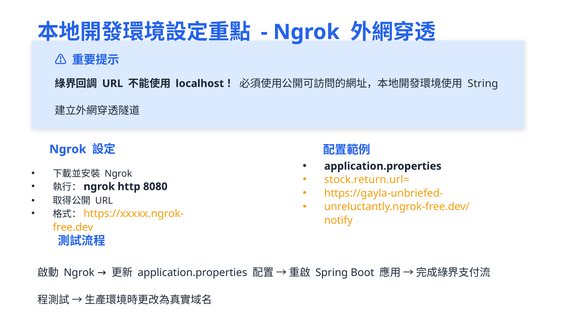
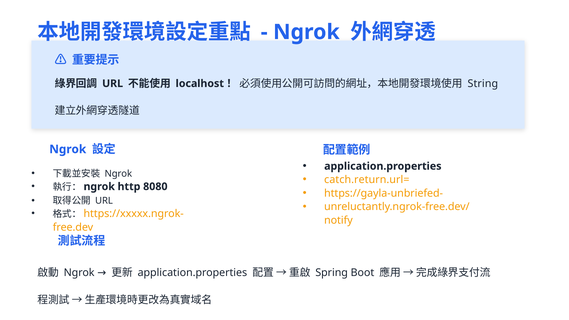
stock.return.url=: stock.return.url= -> catch.return.url=
